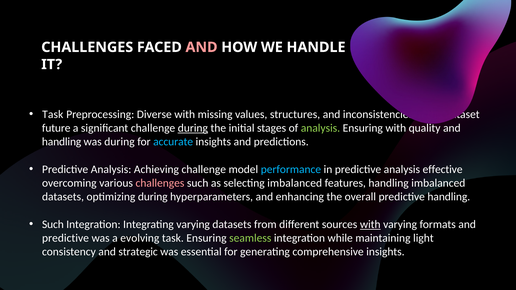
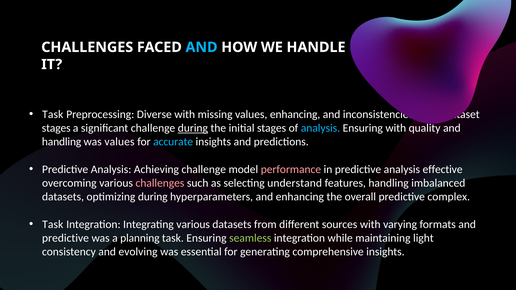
AND at (202, 47) colour: pink -> light blue
values structures: structures -> enhancing
future at (56, 128): future -> stages
analysis at (320, 128) colour: light green -> light blue
was during: during -> values
performance colour: light blue -> pink
selecting imbalanced: imbalanced -> understand
predictive handling: handling -> complex
Such at (53, 225): Such -> Task
Integrating varying: varying -> various
with at (370, 225) underline: present -> none
evolving: evolving -> planning
strategic: strategic -> evolving
